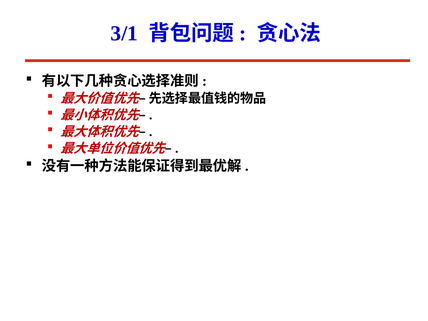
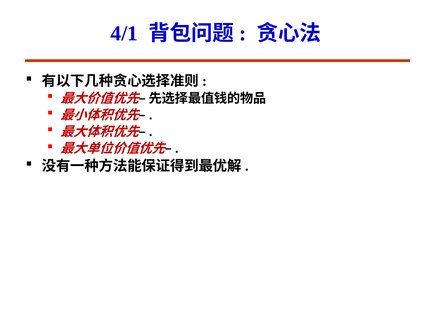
3/1: 3/1 -> 4/1
